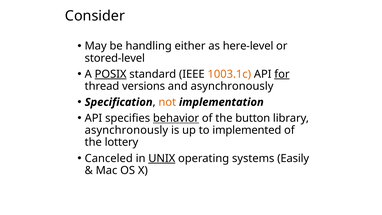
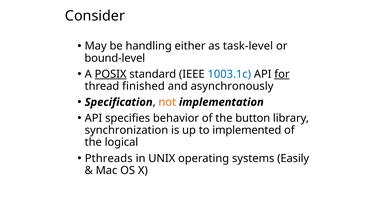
here-level: here-level -> task-level
stored-level: stored-level -> bound-level
1003.1c colour: orange -> blue
versions: versions -> finished
behavior underline: present -> none
asynchronously at (126, 130): asynchronously -> synchronization
lottery: lottery -> logical
Canceled: Canceled -> Pthreads
UNIX underline: present -> none
